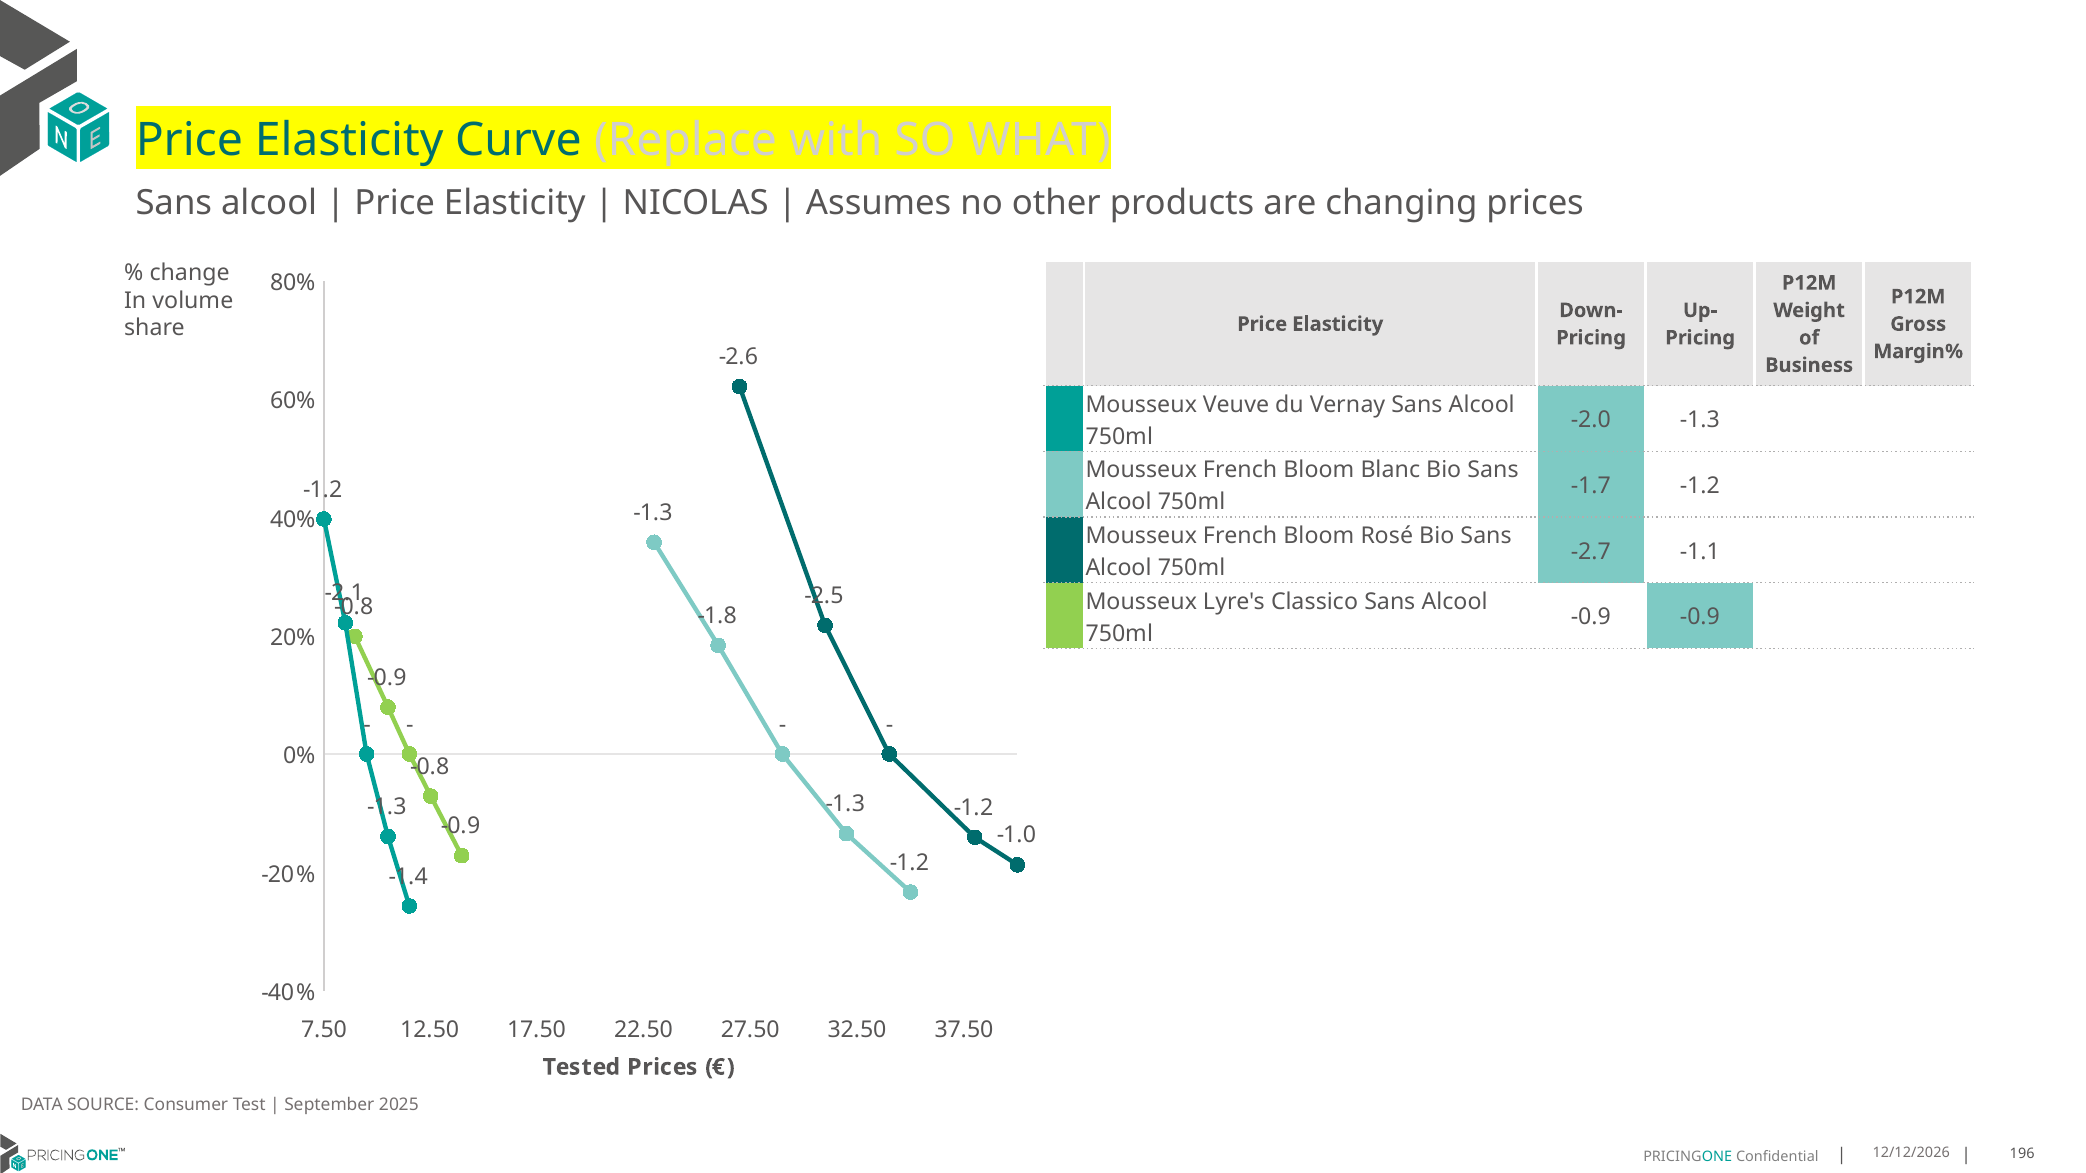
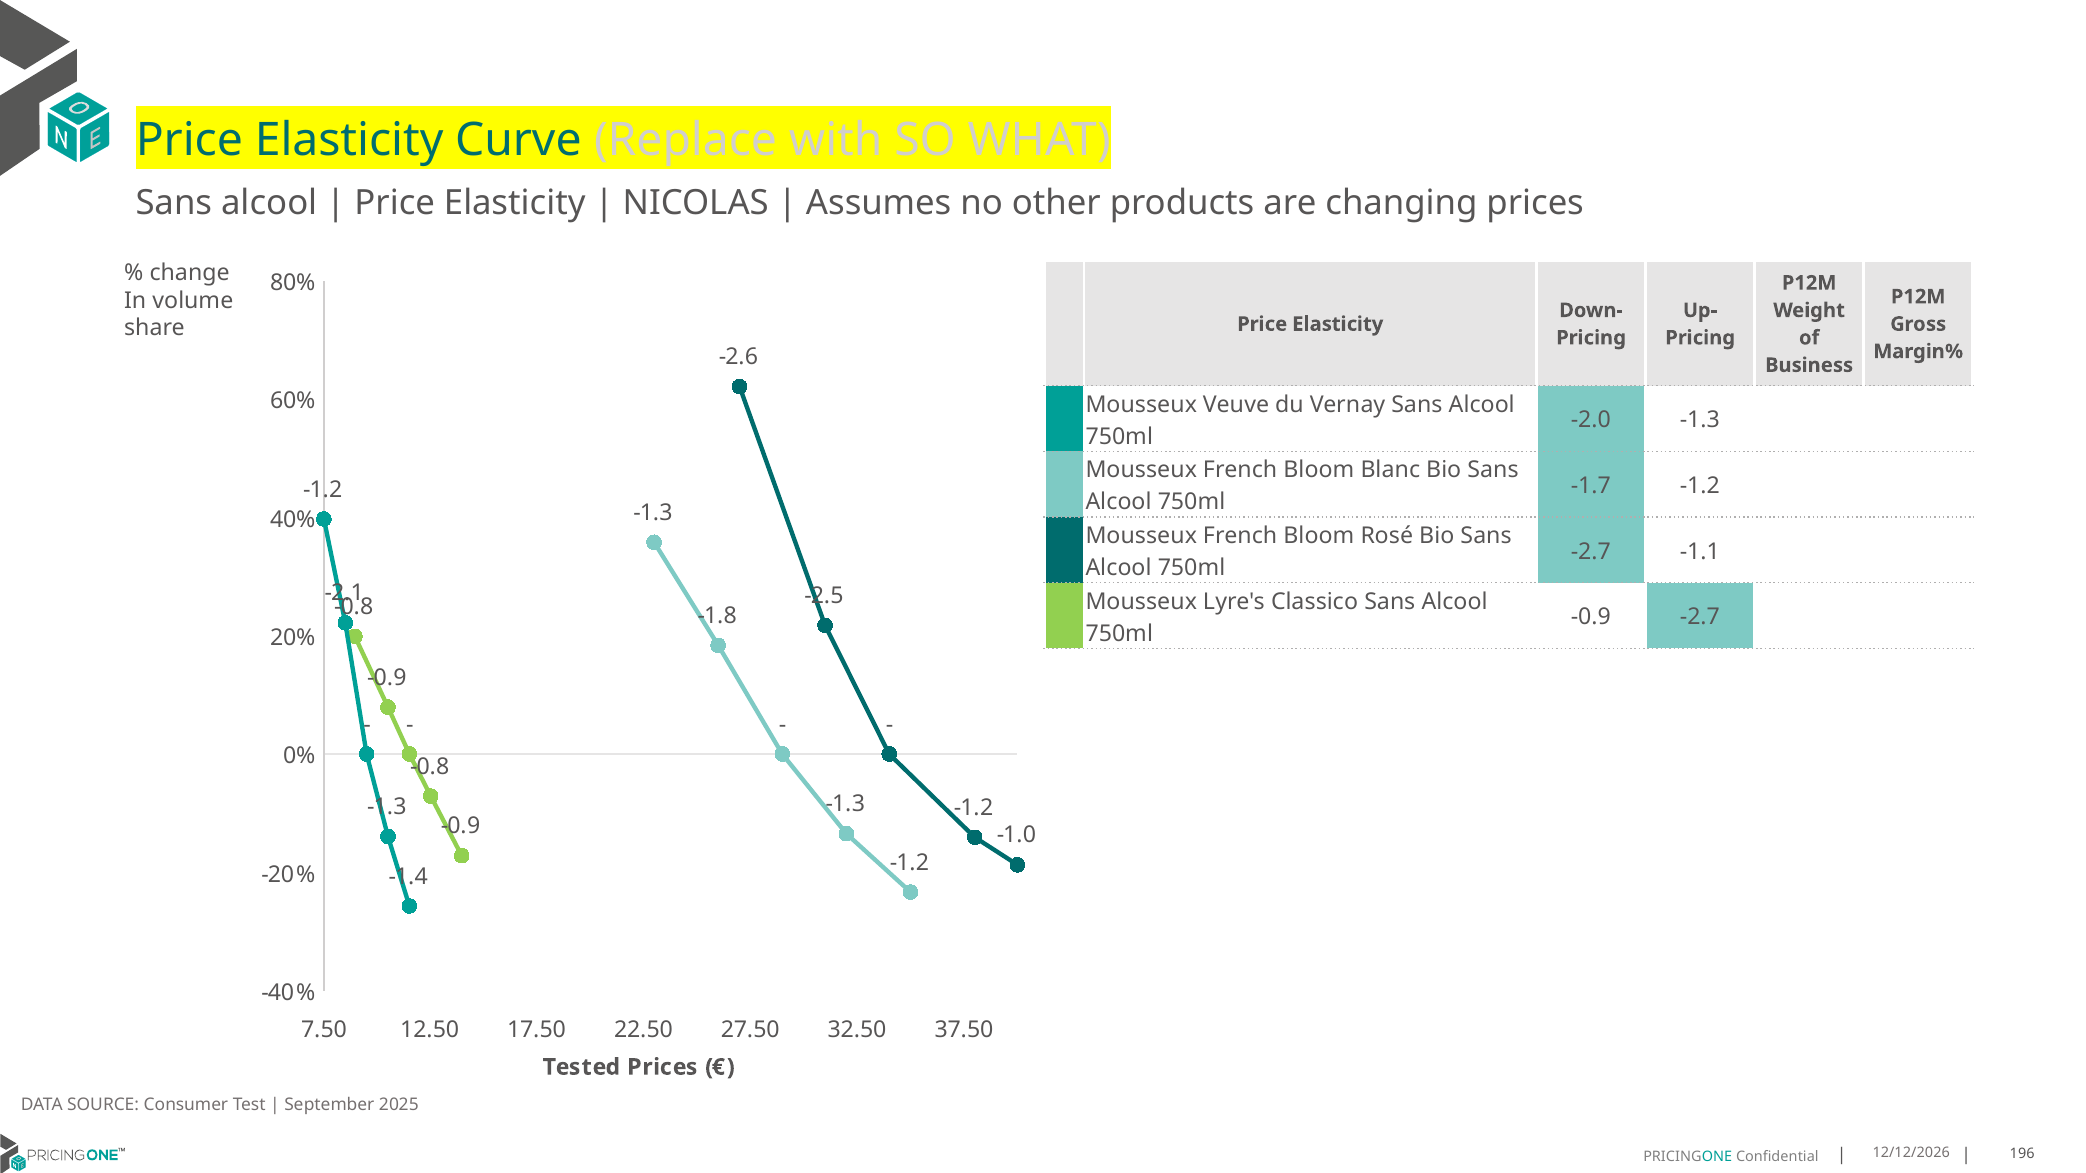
-0.9 -0.9: -0.9 -> -2.7
